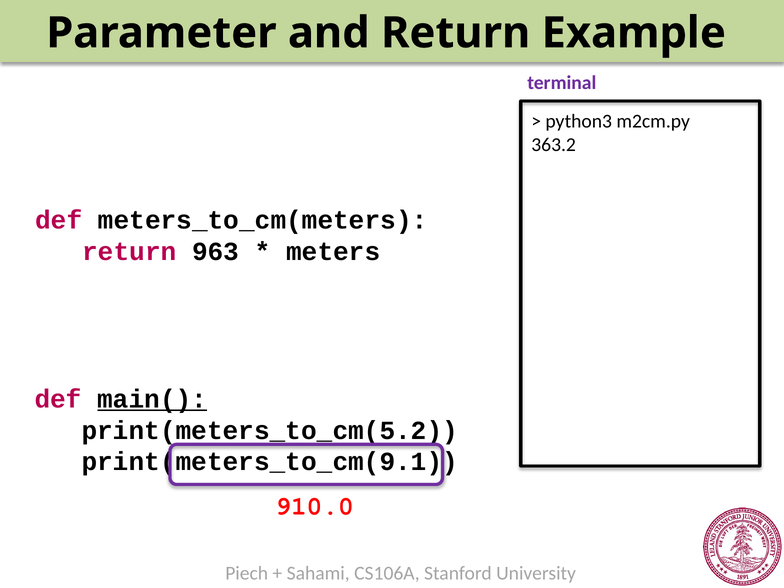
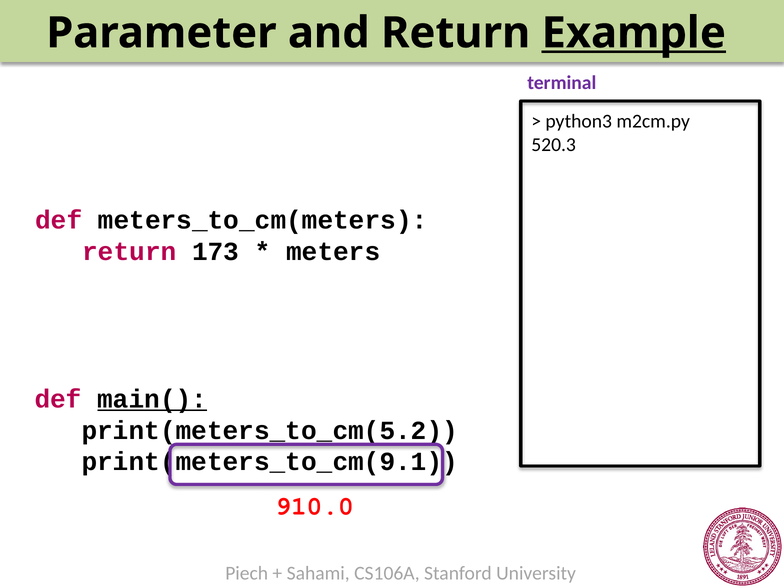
Example underline: none -> present
363.2: 363.2 -> 520.3
963: 963 -> 173
